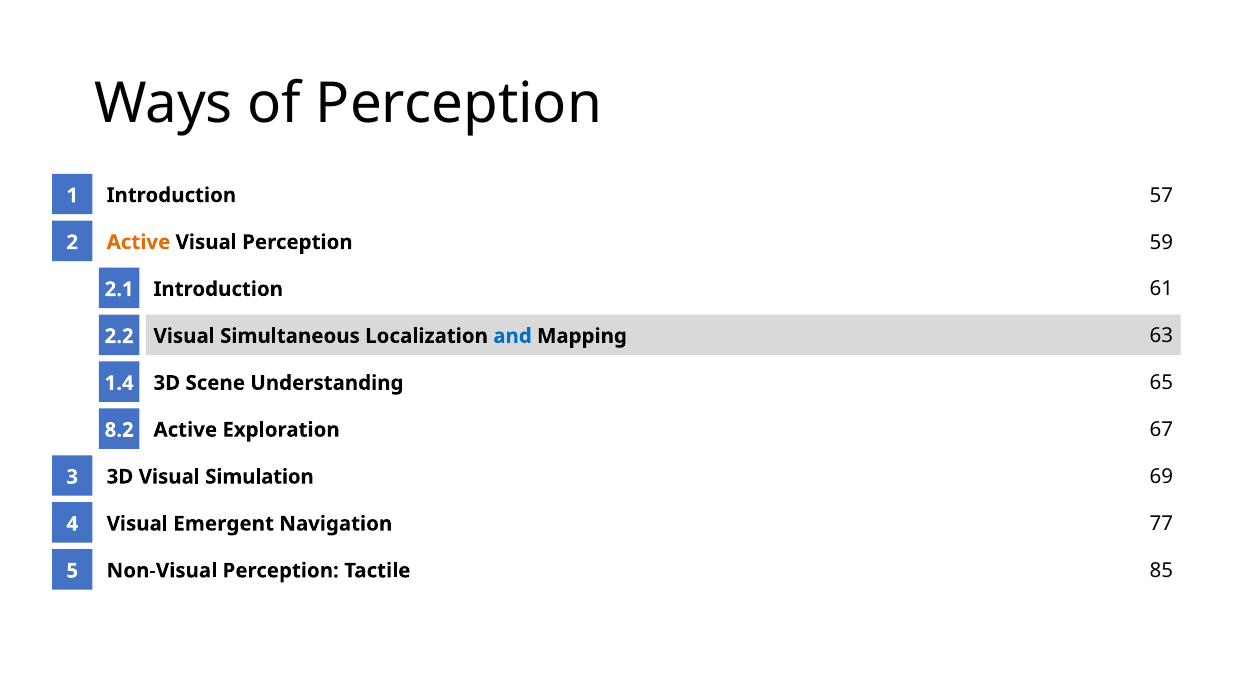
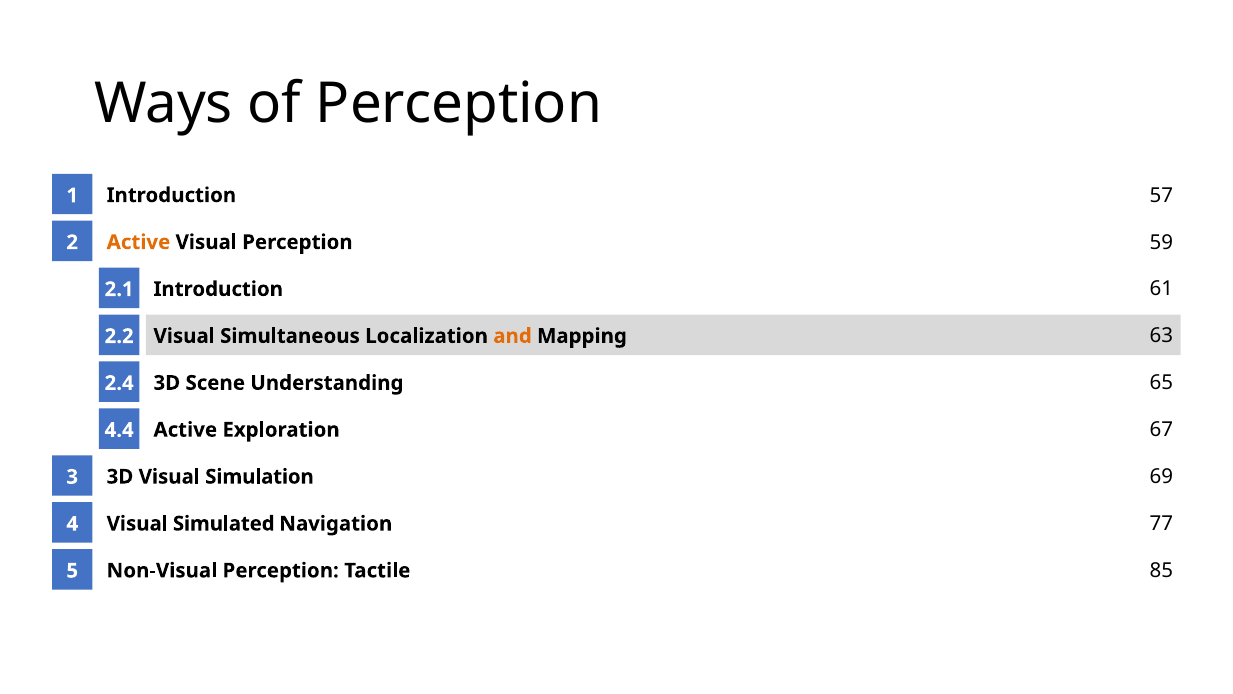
and colour: blue -> orange
1.4: 1.4 -> 2.4
8.2: 8.2 -> 4.4
Emergent: Emergent -> Simulated
